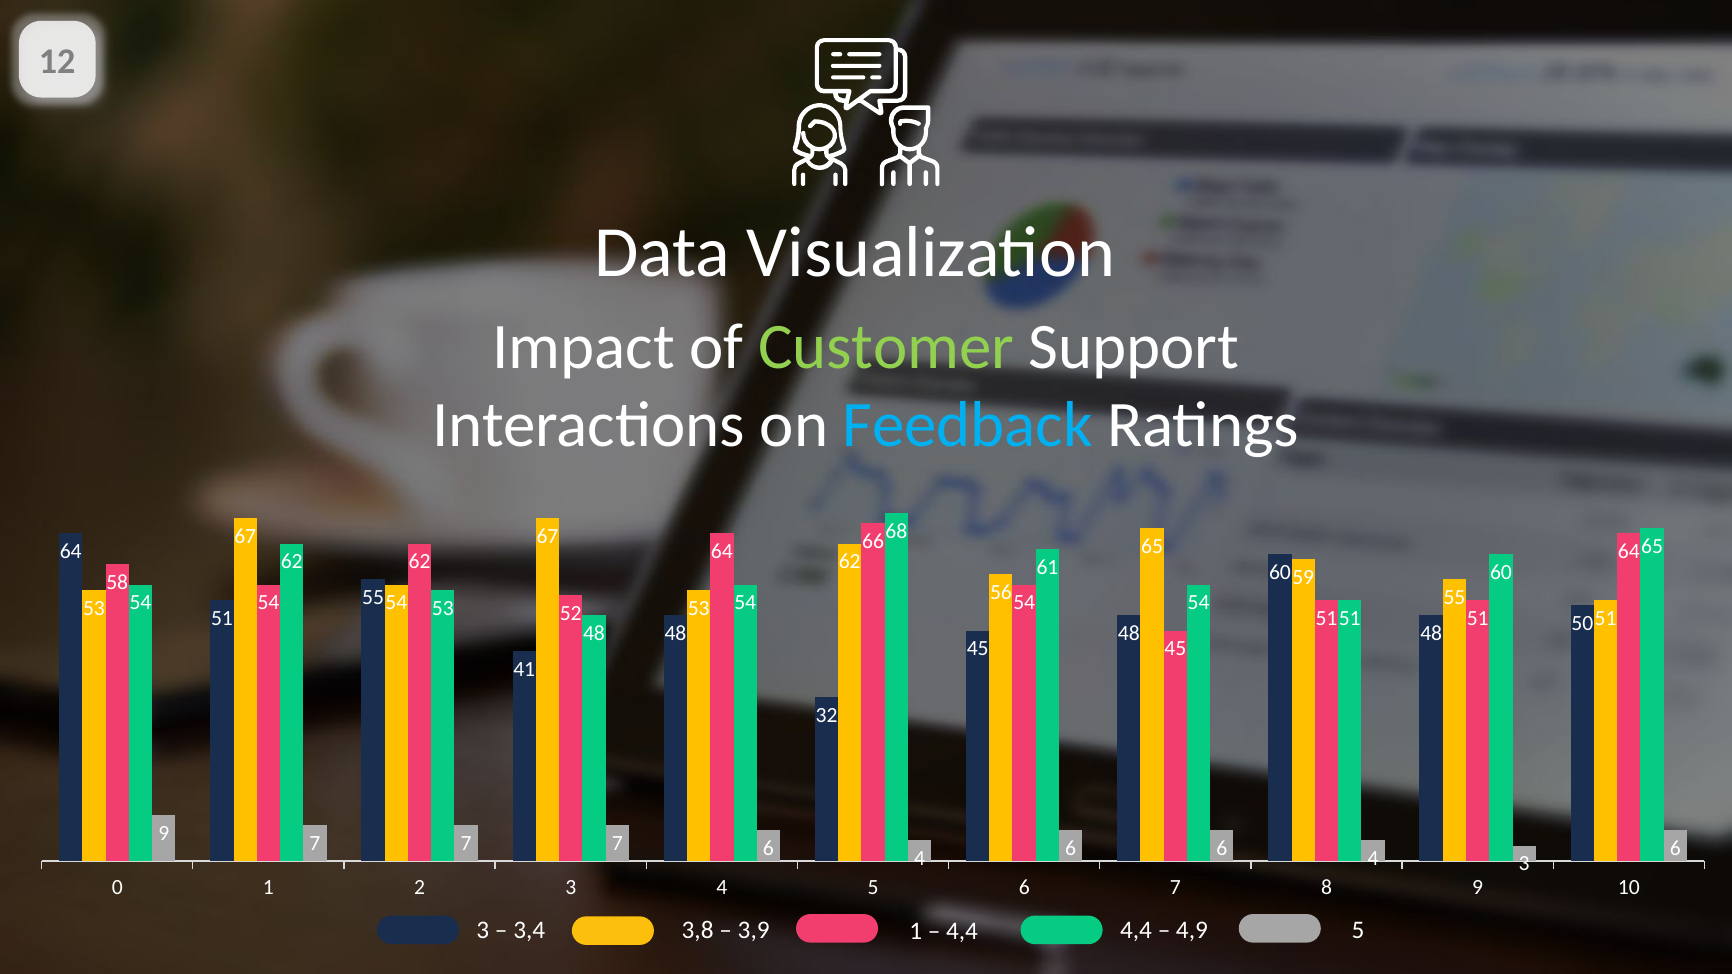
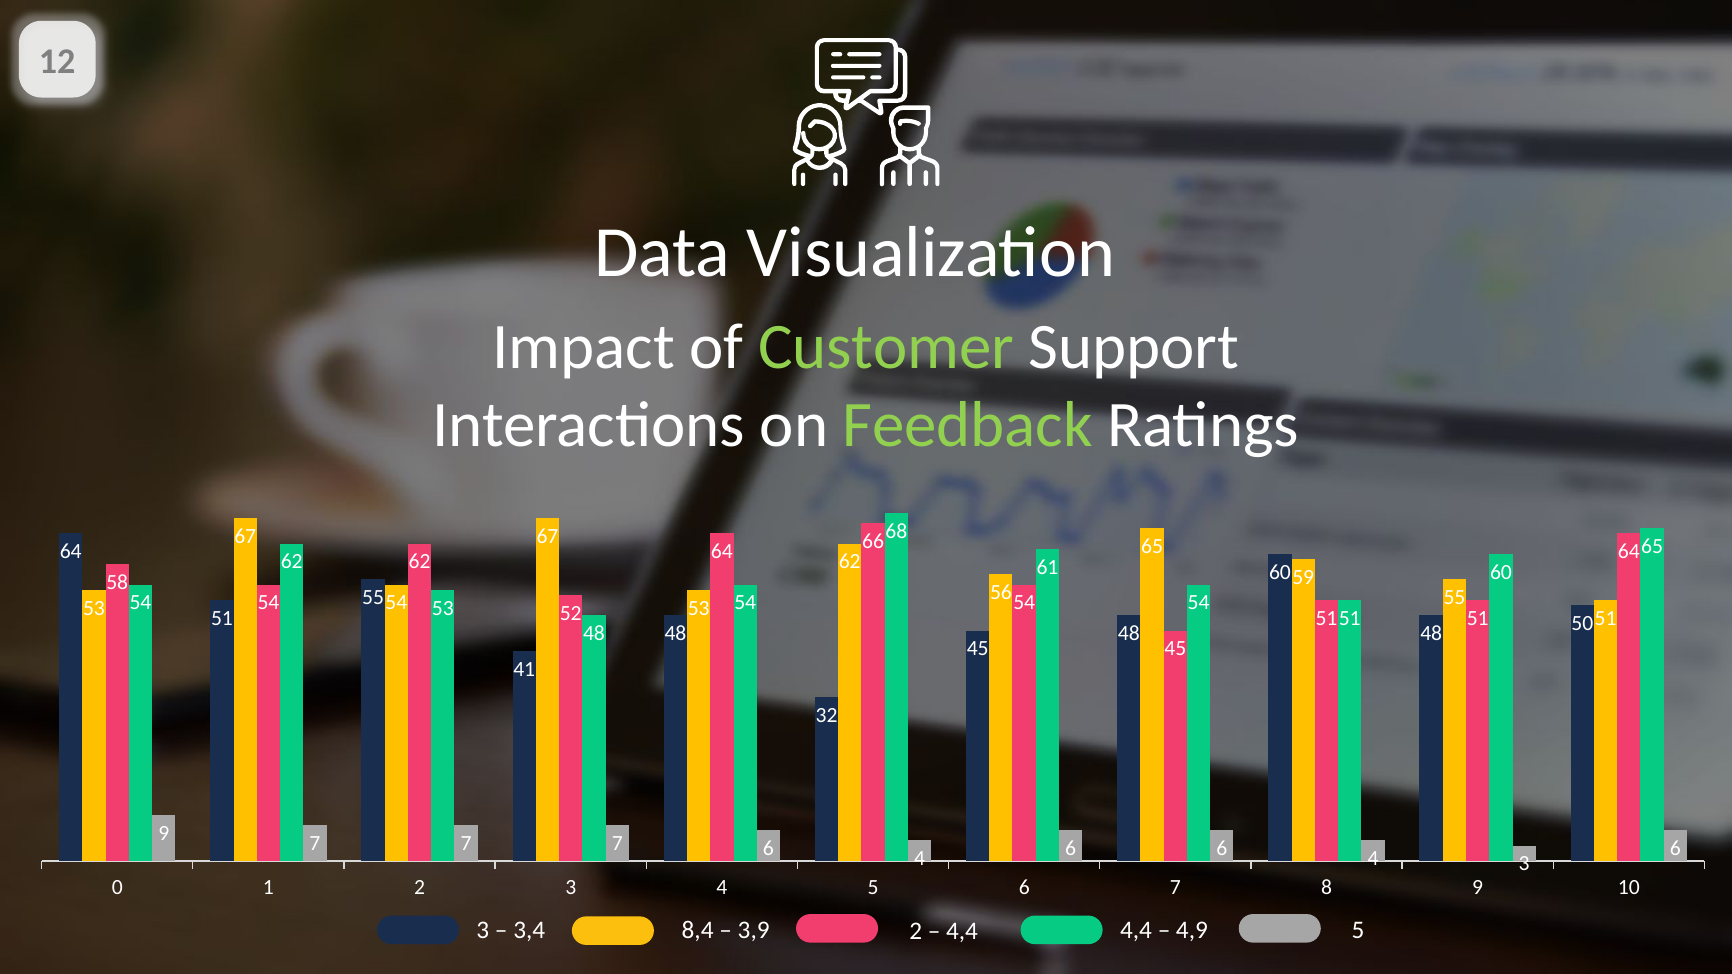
Feedback colour: light blue -> light green
3,8: 3,8 -> 8,4
3,9 1: 1 -> 2
